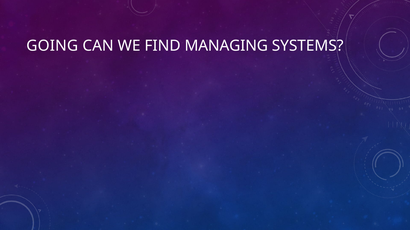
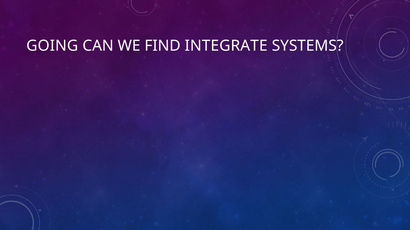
MANAGING: MANAGING -> INTEGRATE
